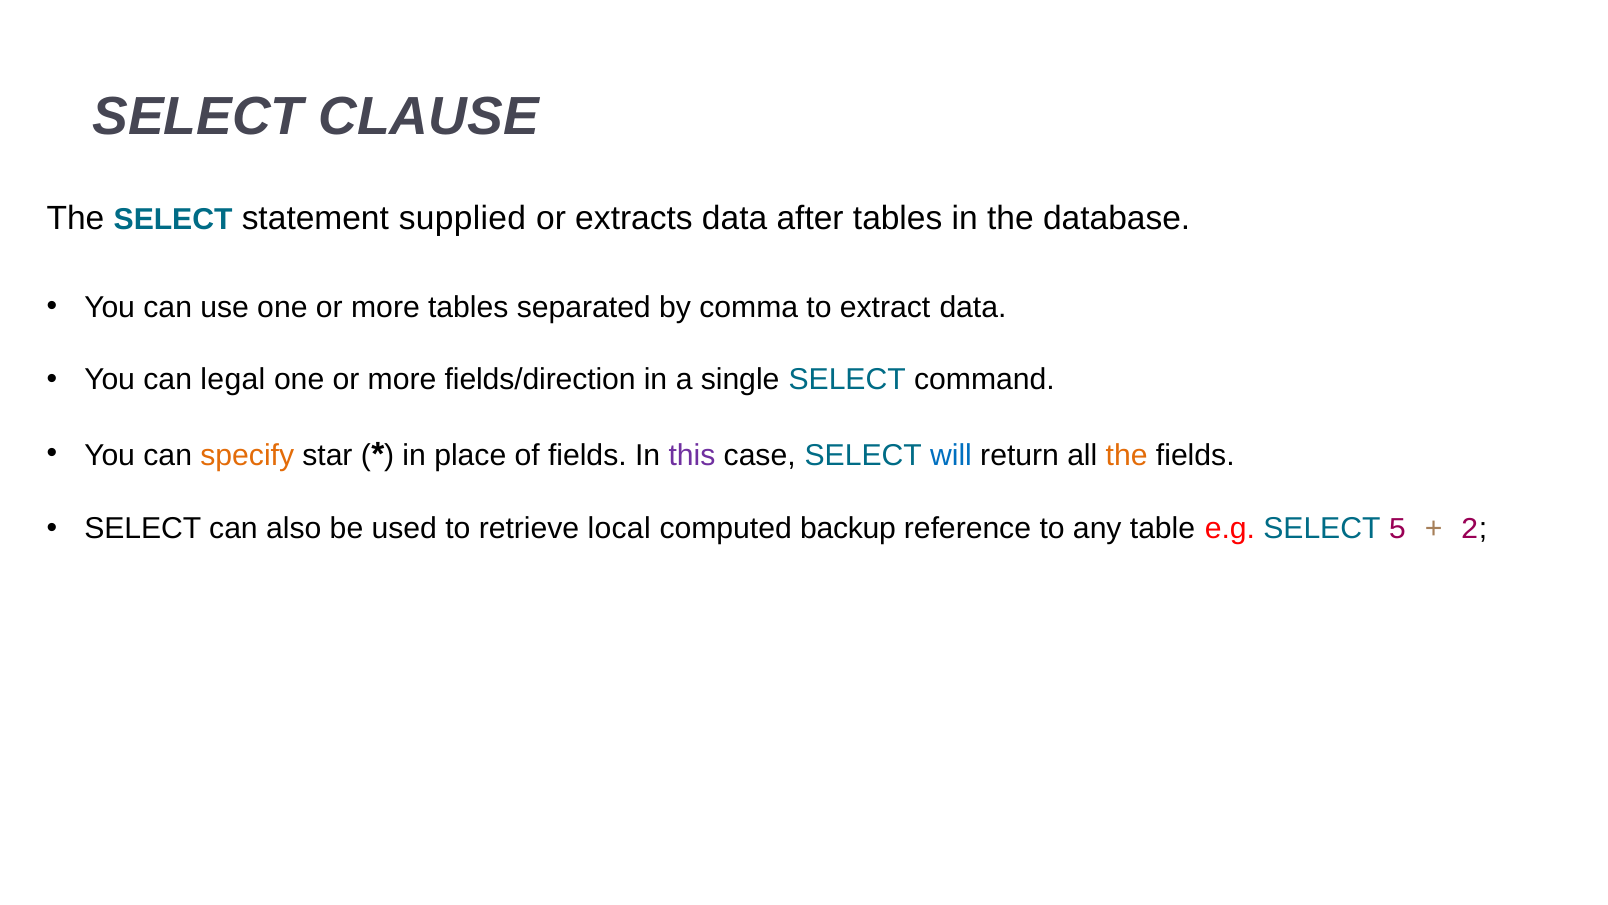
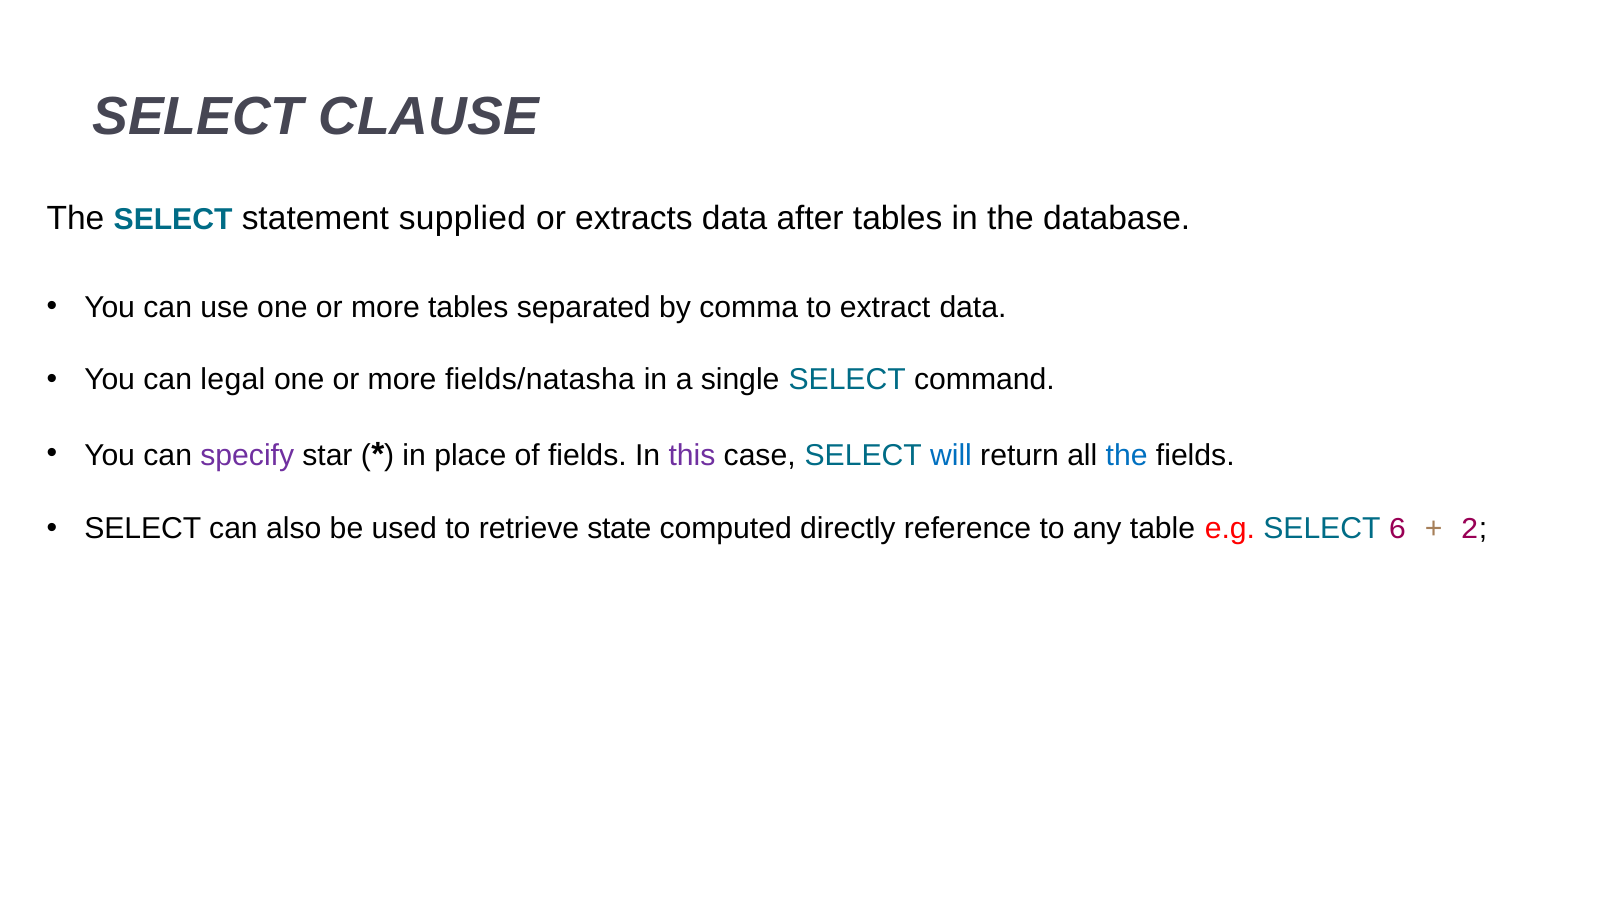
fields/direction: fields/direction -> fields/natasha
specify colour: orange -> purple
the at (1127, 456) colour: orange -> blue
local: local -> state
backup: backup -> directly
5: 5 -> 6
